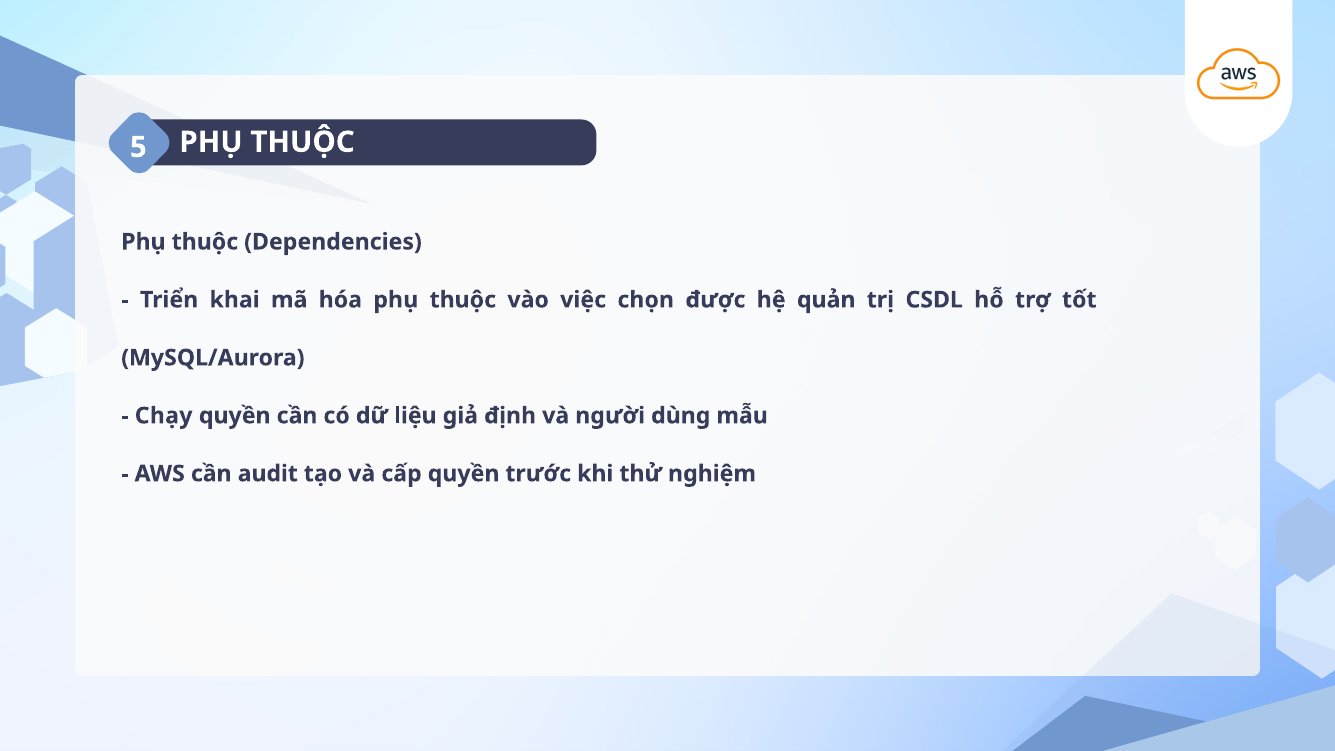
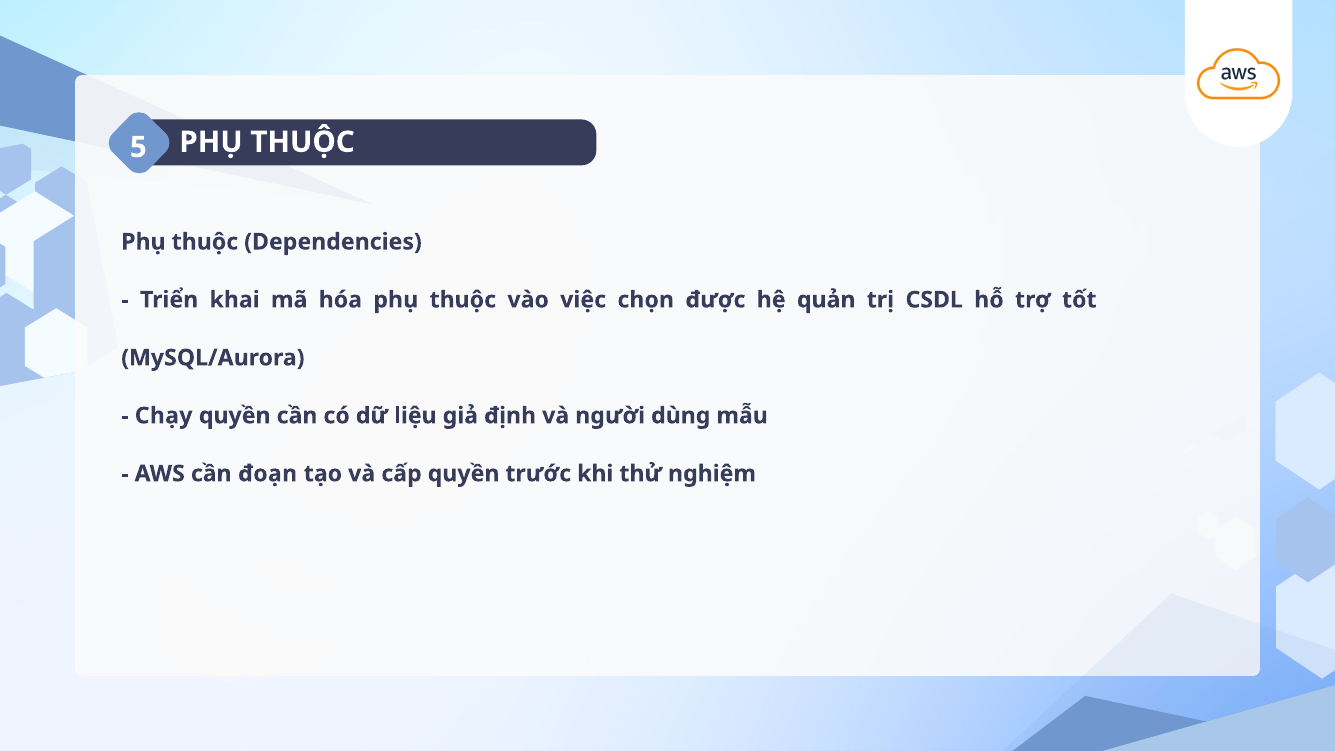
audit: audit -> đoạn
